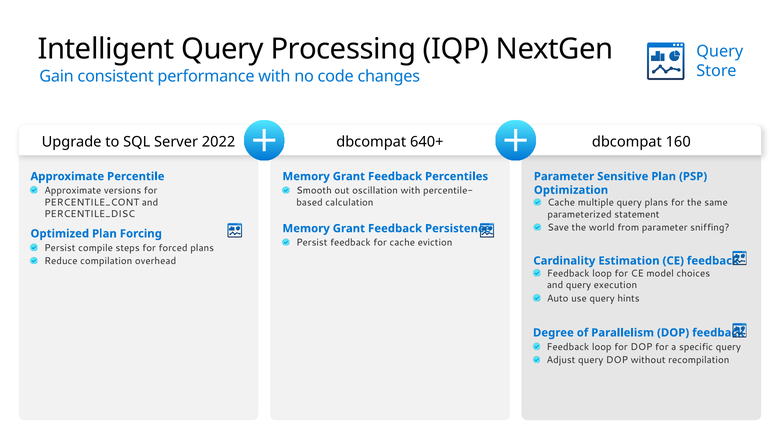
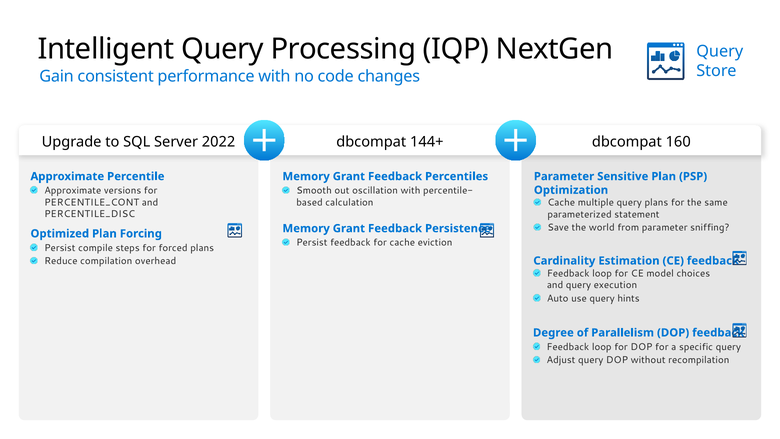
640+: 640+ -> 144+
